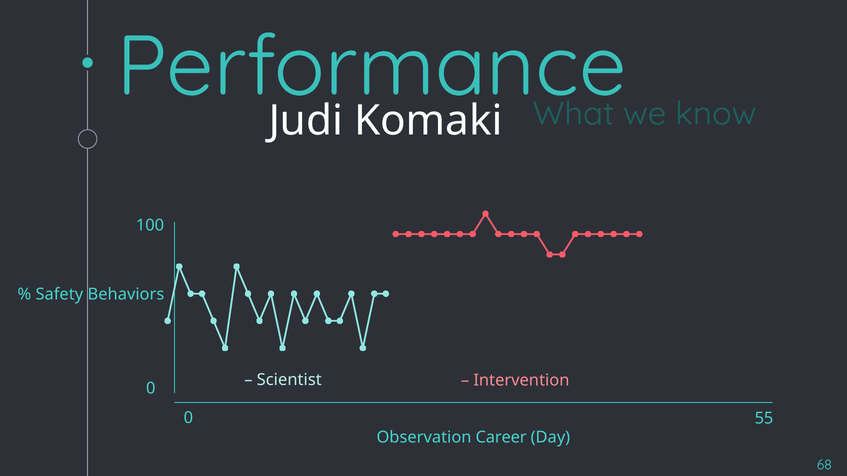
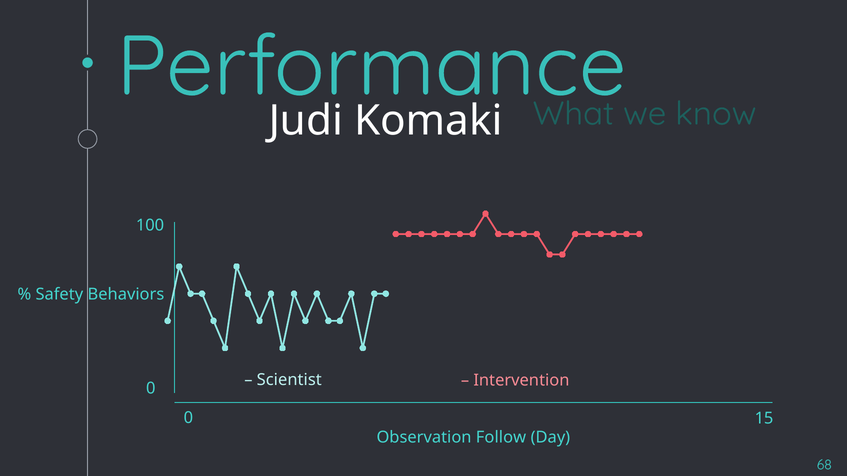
55: 55 -> 15
Career: Career -> Follow
